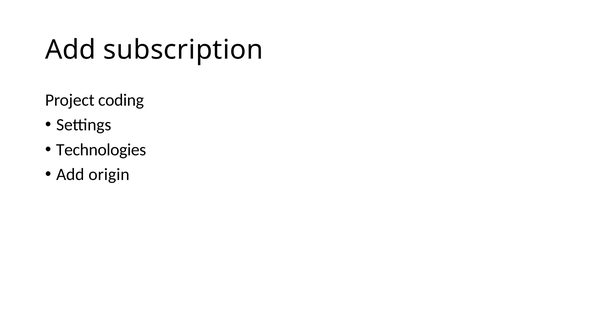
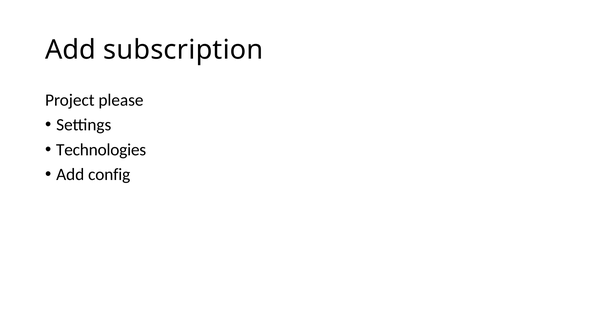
coding: coding -> please
origin: origin -> config
